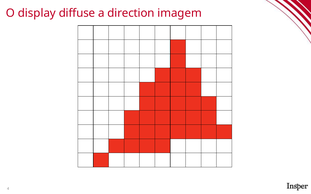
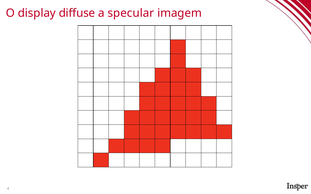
direction: direction -> specular
